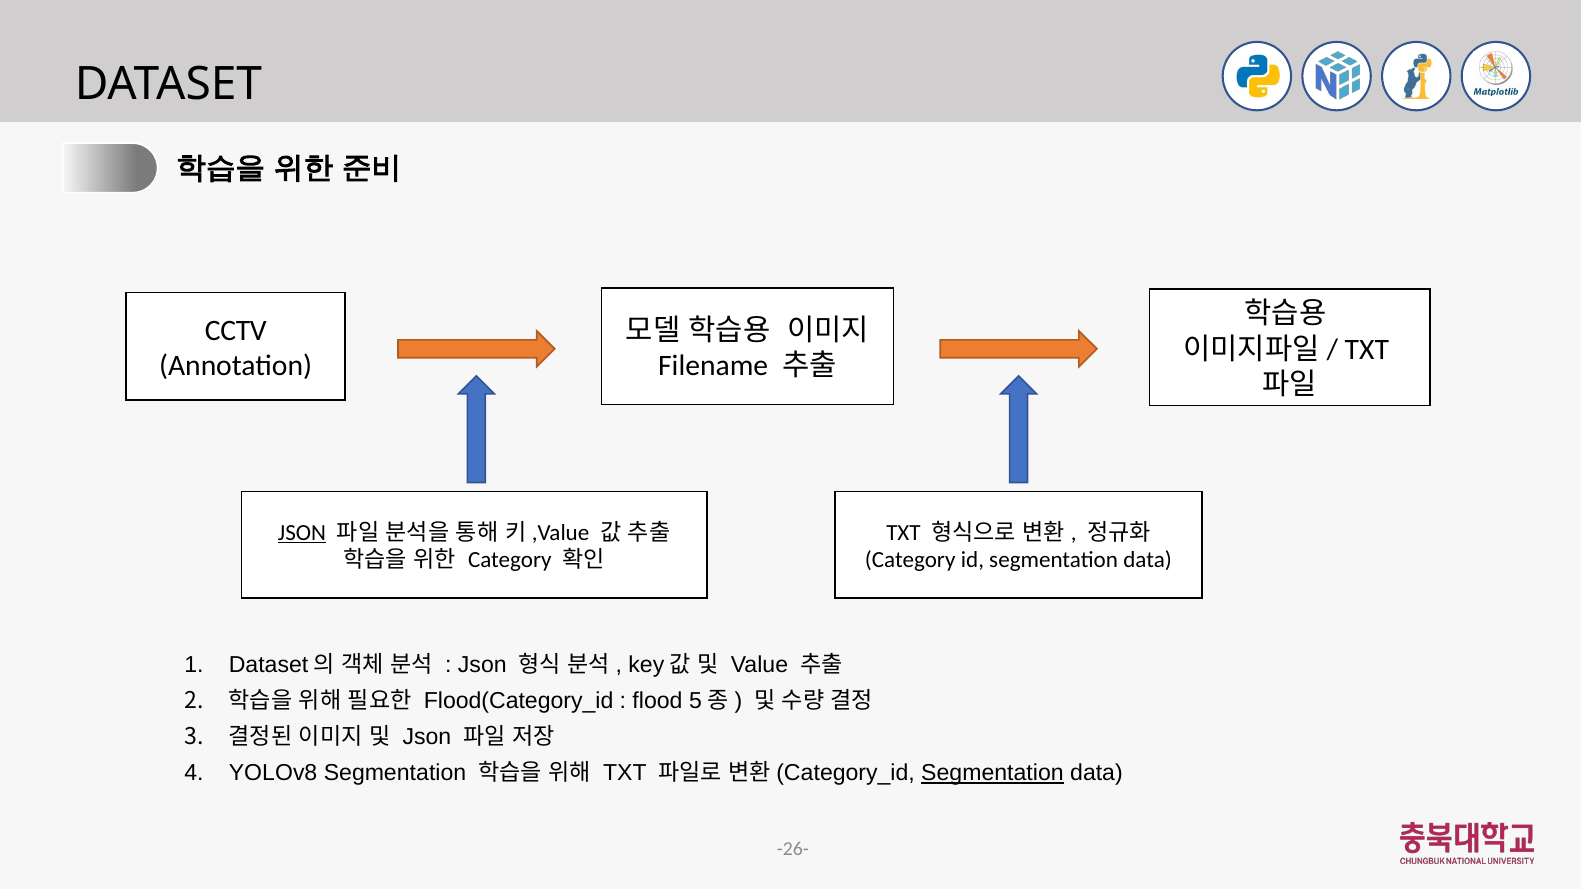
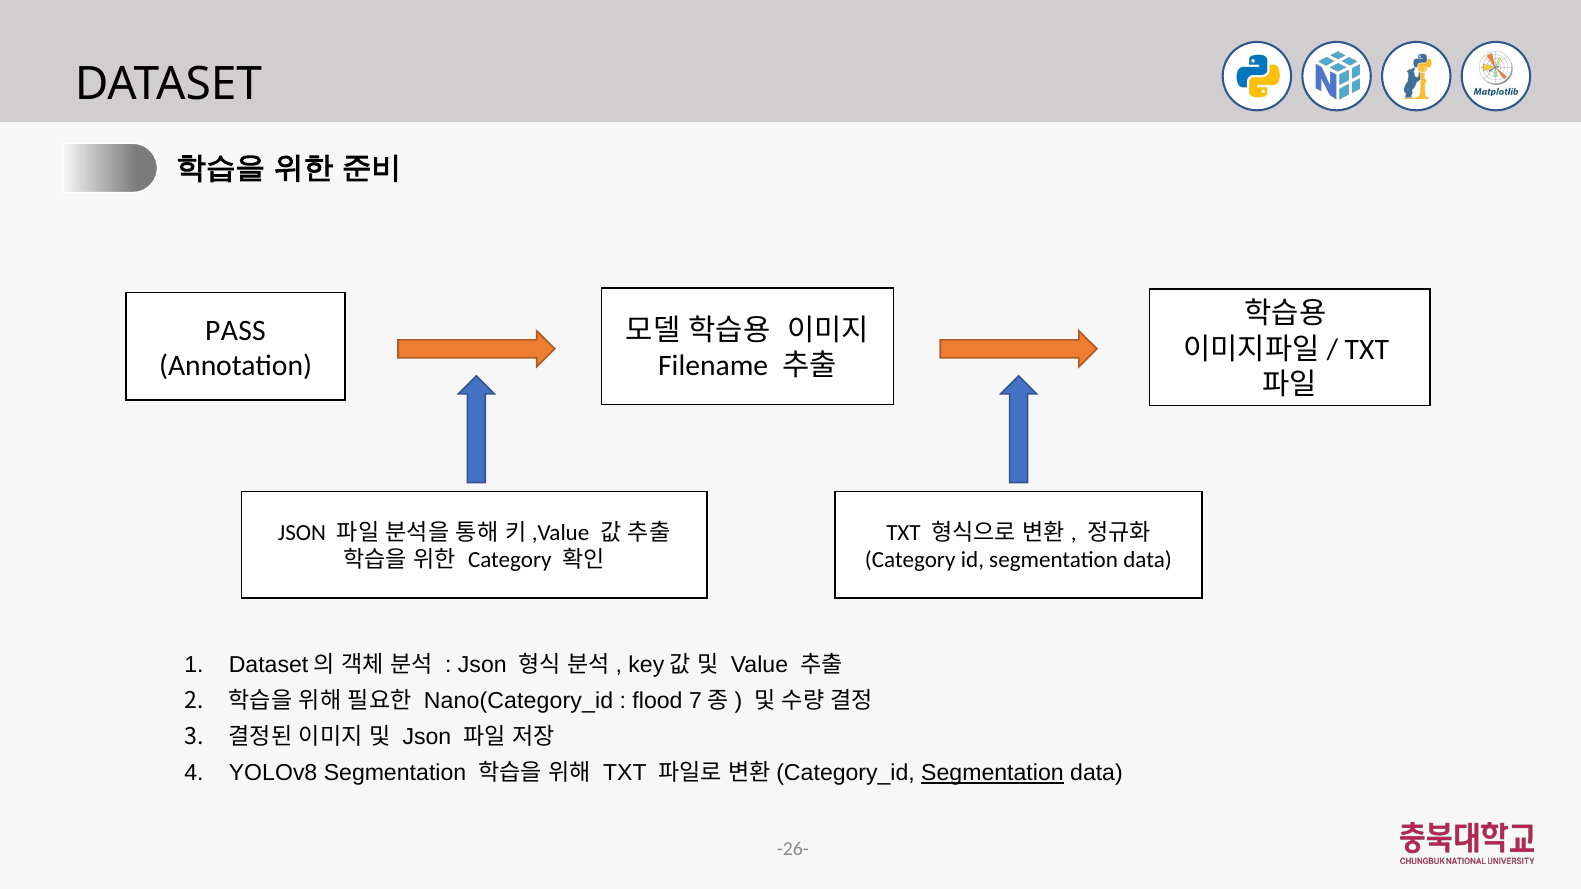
CCTV: CCTV -> PASS
JSON at (302, 533) underline: present -> none
Flood(Category_id: Flood(Category_id -> Nano(Category_id
5: 5 -> 7
